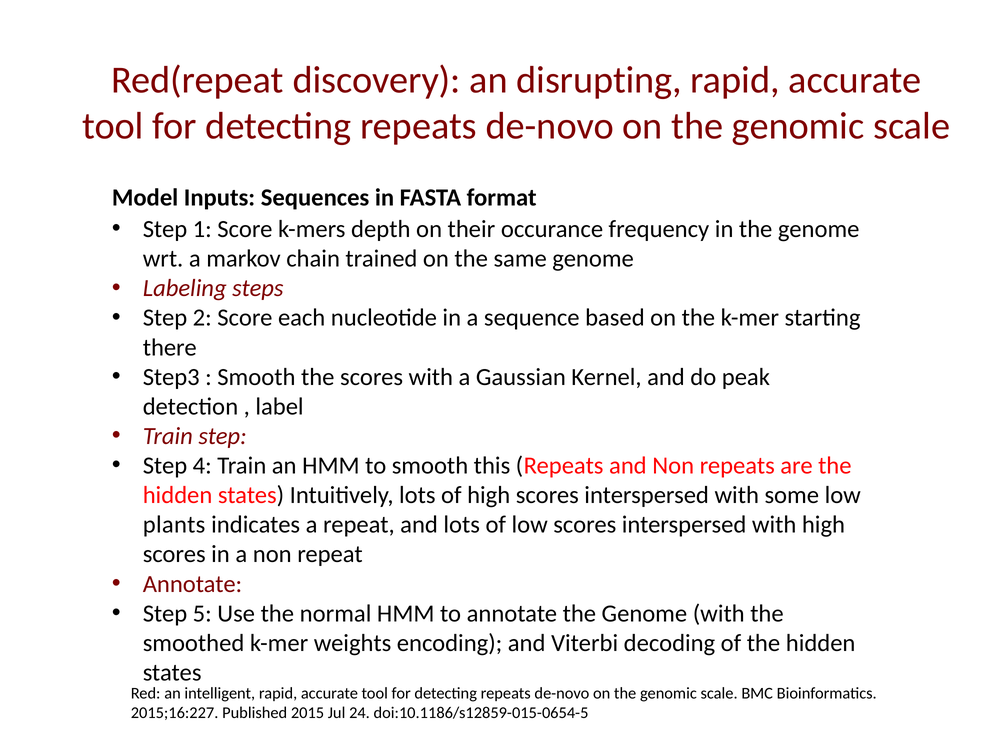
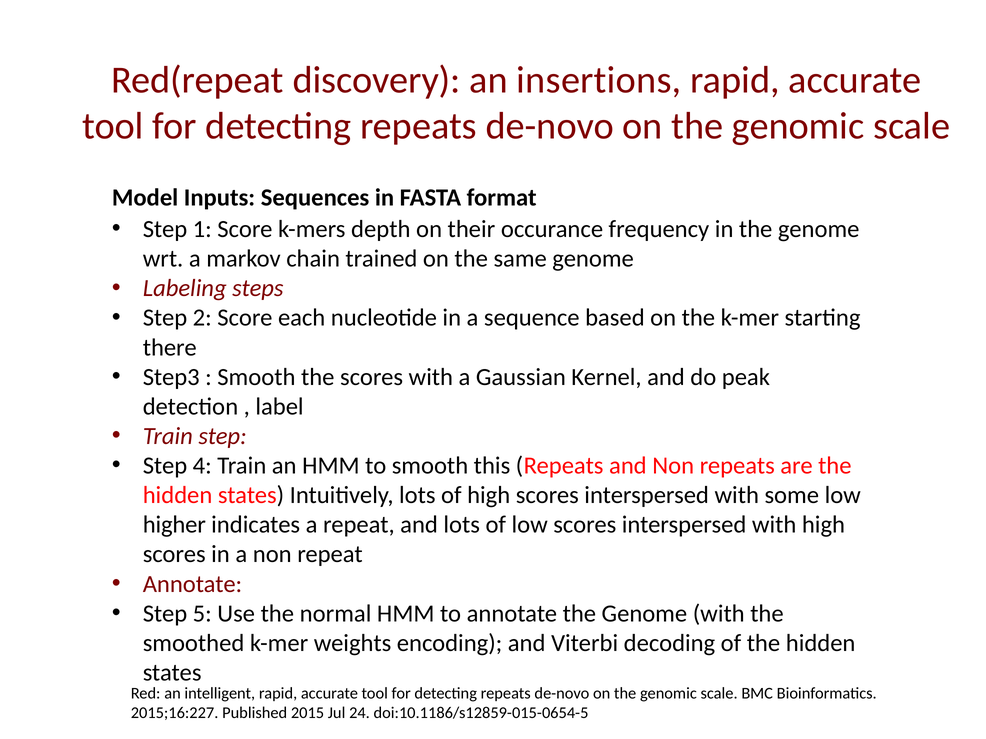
disrupting: disrupting -> insertions
plants: plants -> higher
